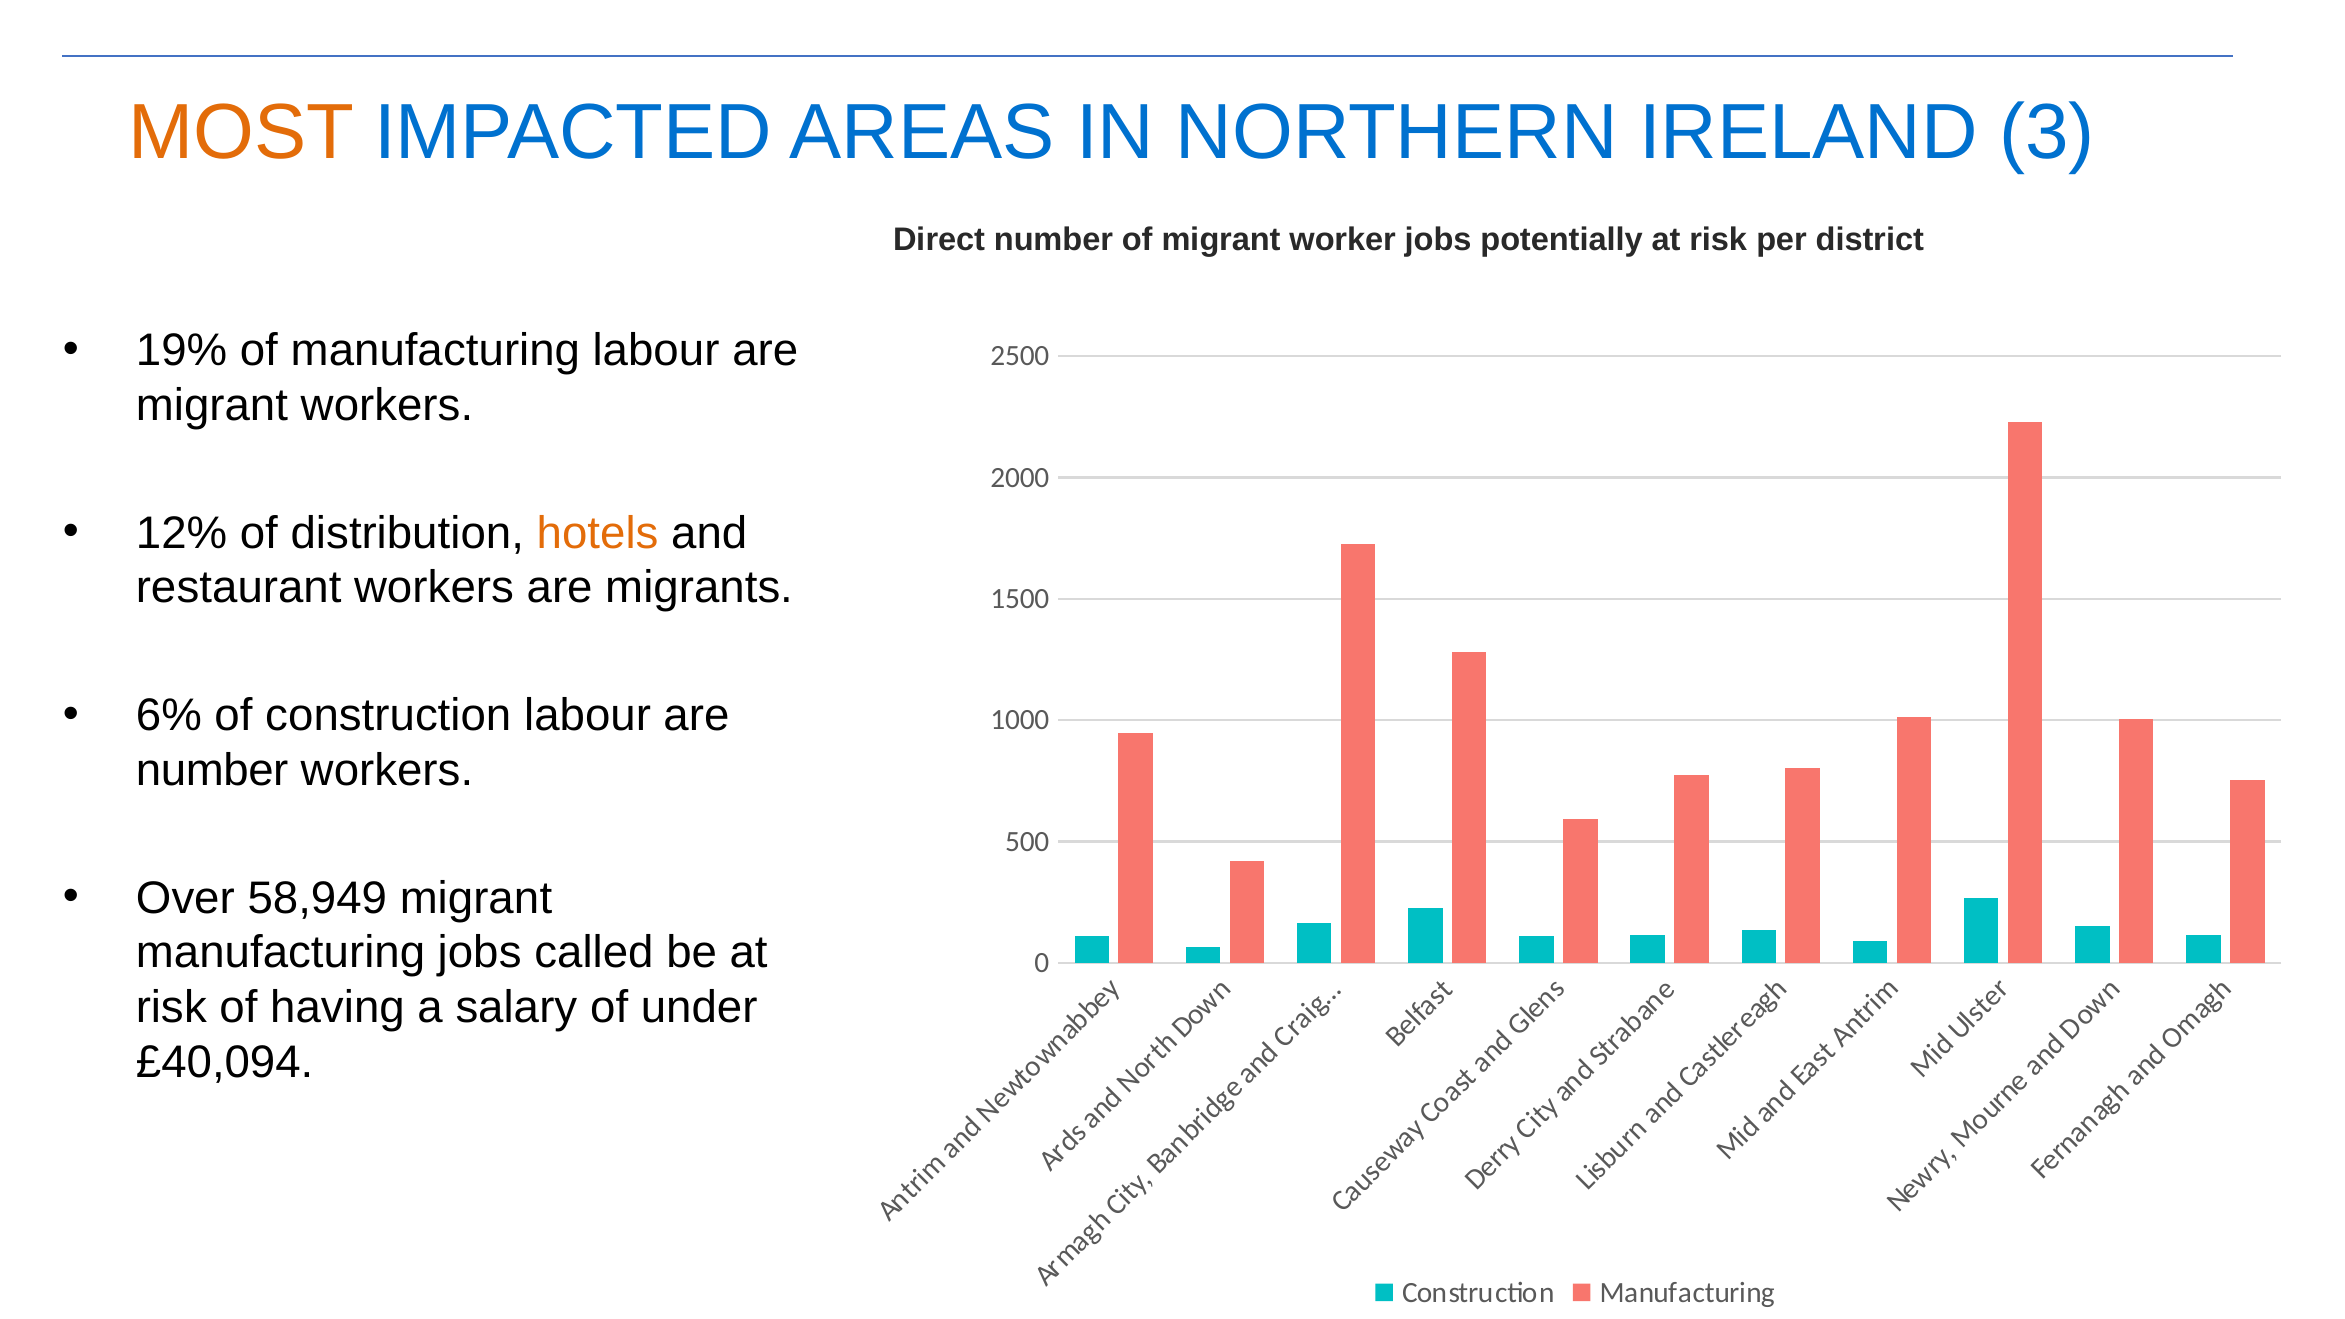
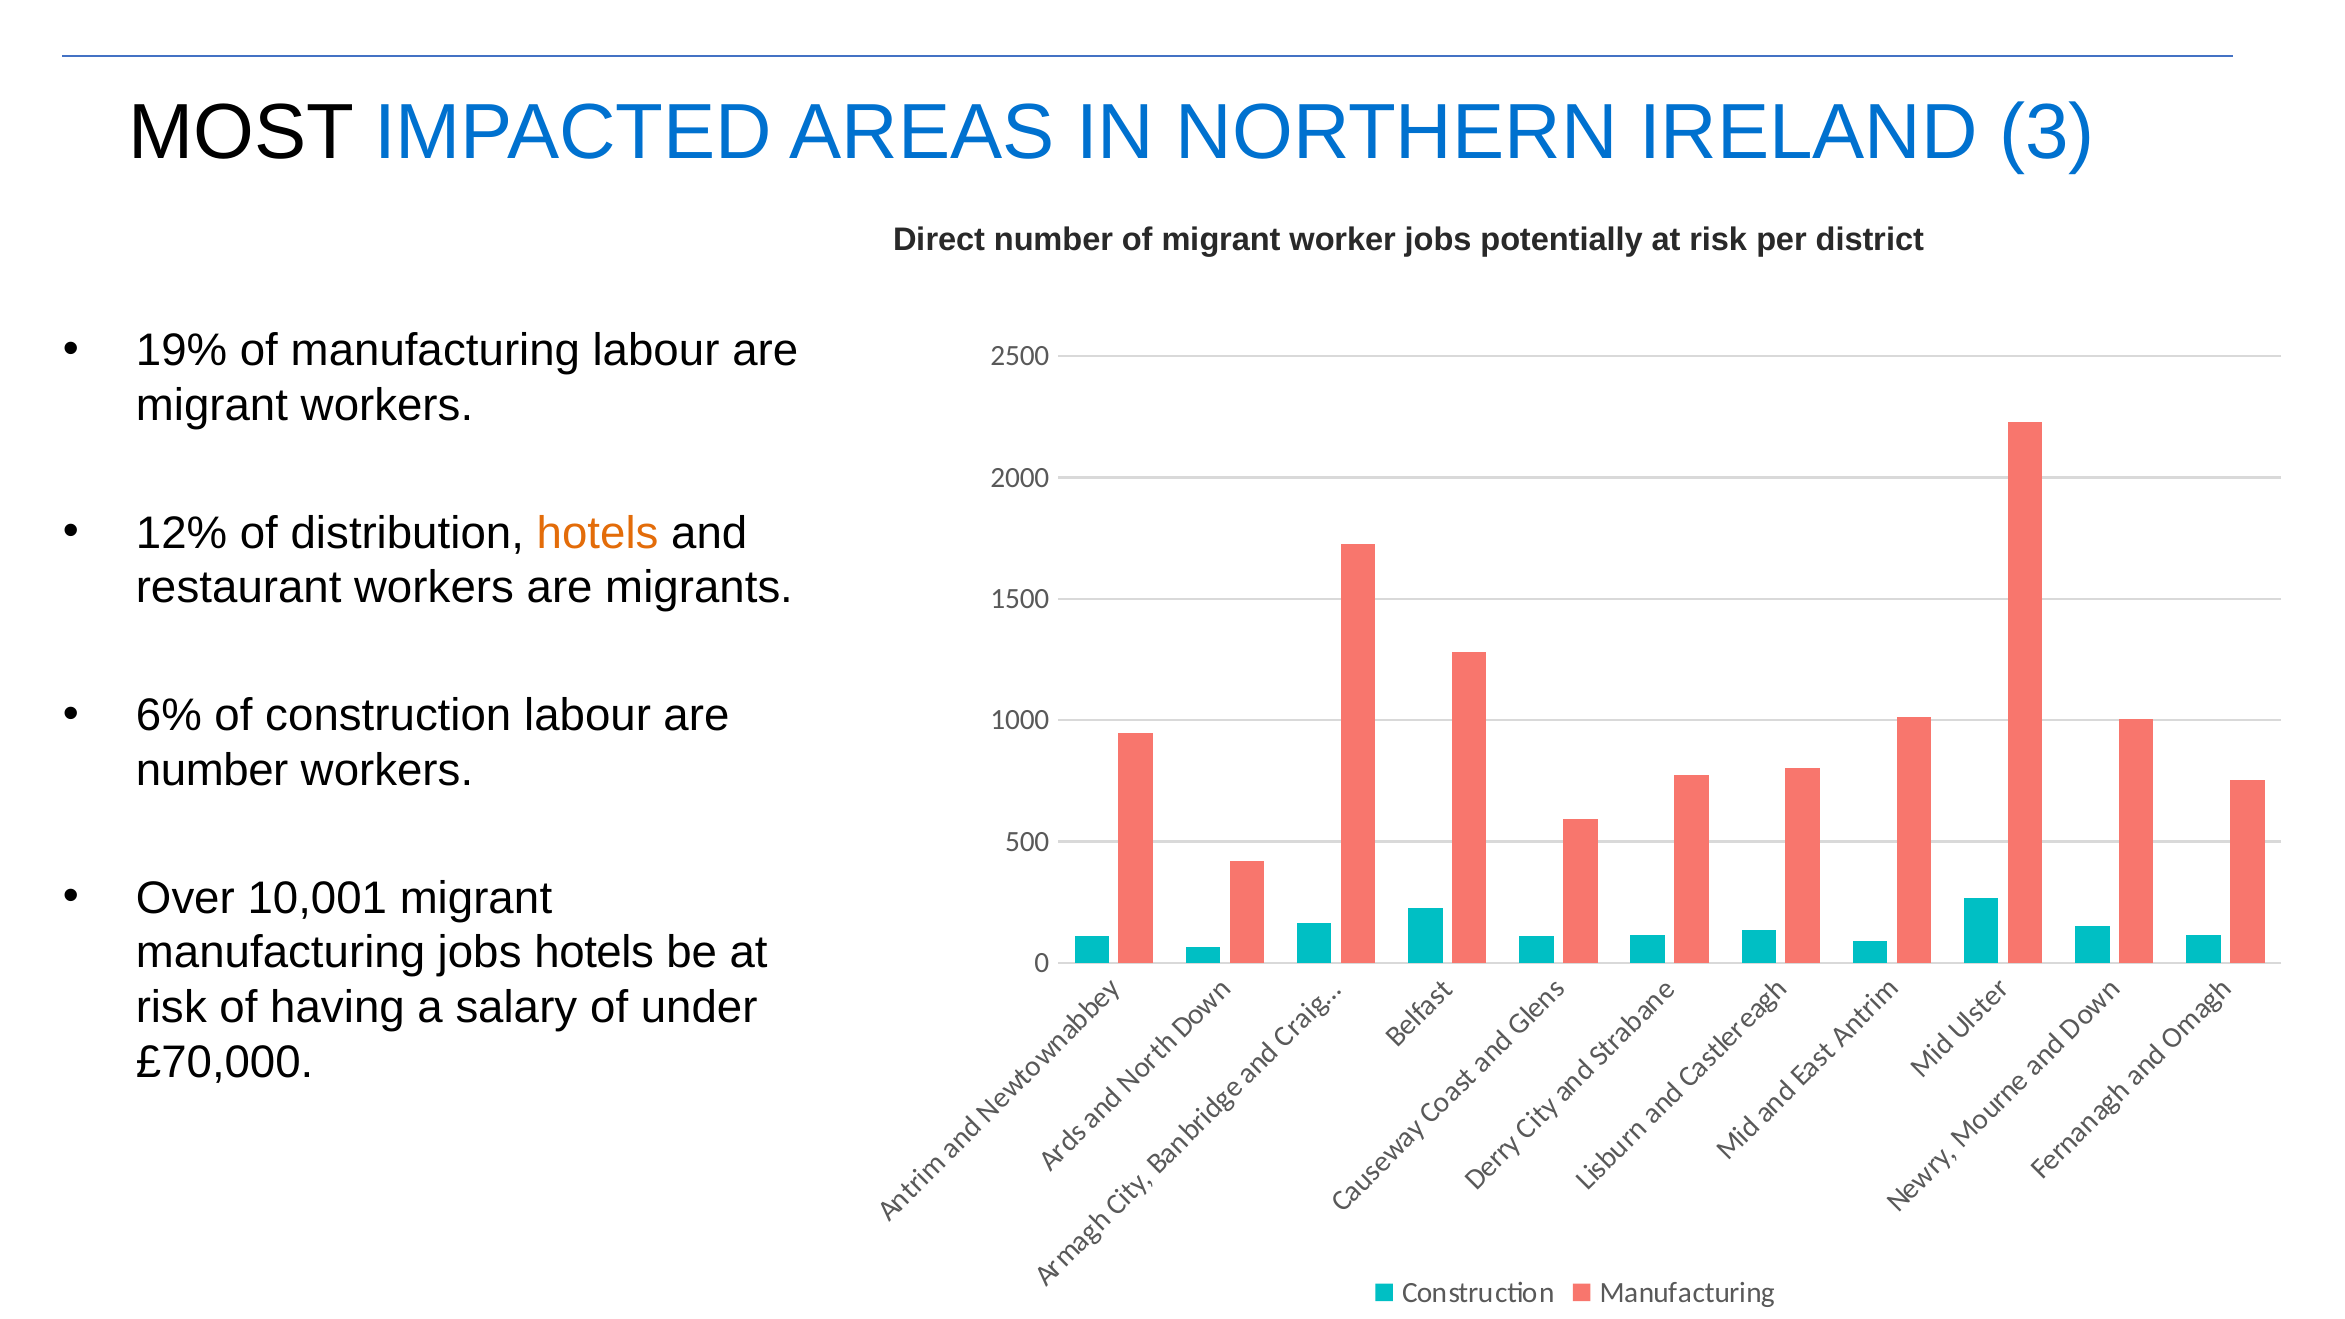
MOST colour: orange -> black
58,949: 58,949 -> 10,001
jobs called: called -> hotels
£40,094: £40,094 -> £70,000
